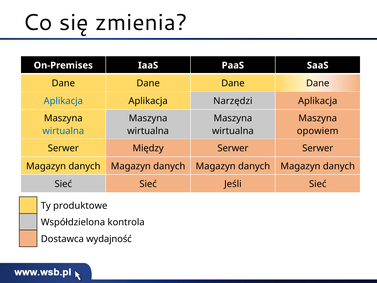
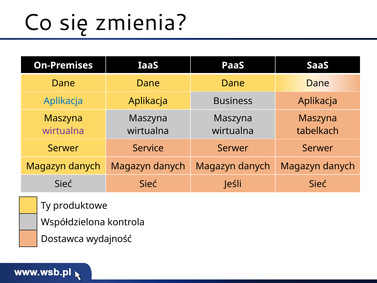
Narzędzi: Narzędzi -> Business
wirtualna at (63, 131) colour: blue -> purple
opowiem: opowiem -> tabelkach
Między: Między -> Service
